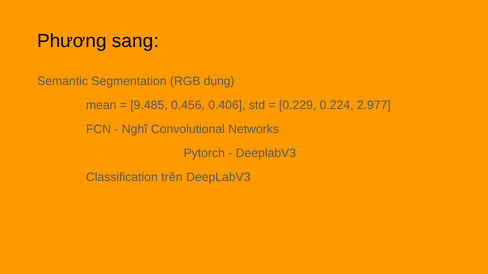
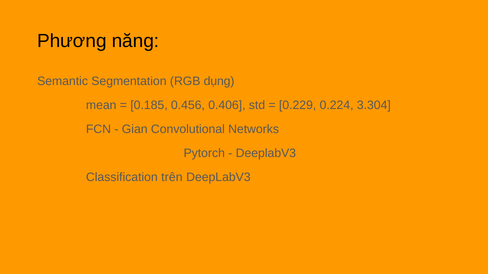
sang: sang -> năng
9.485: 9.485 -> 0.185
2.977: 2.977 -> 3.304
Nghĩ: Nghĩ -> Gian
